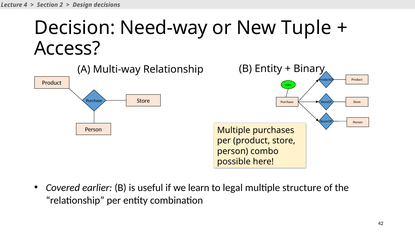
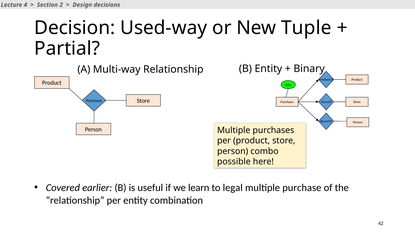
Need-way: Need-way -> Used-way
Access: Access -> Partial
multiple structure: structure -> purchase
